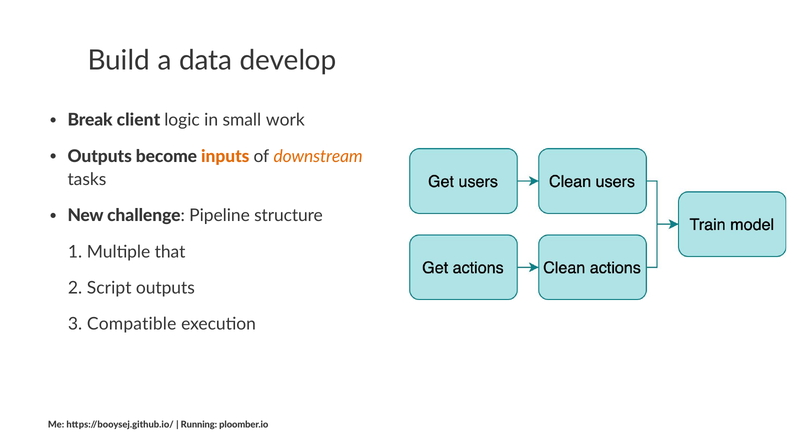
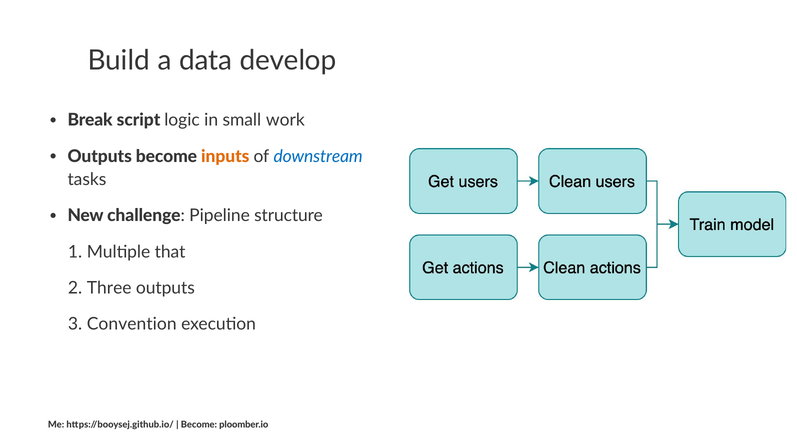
client: client -> script
downstream colour: orange -> blue
Script: Script -> Three
Compatible: Compatible -> Convention
Running at (199, 425): Running -> Become
